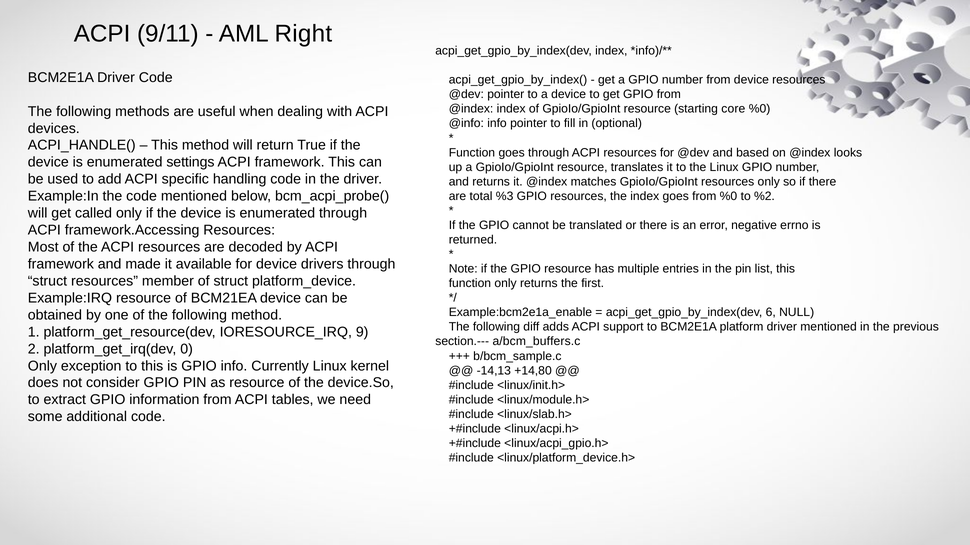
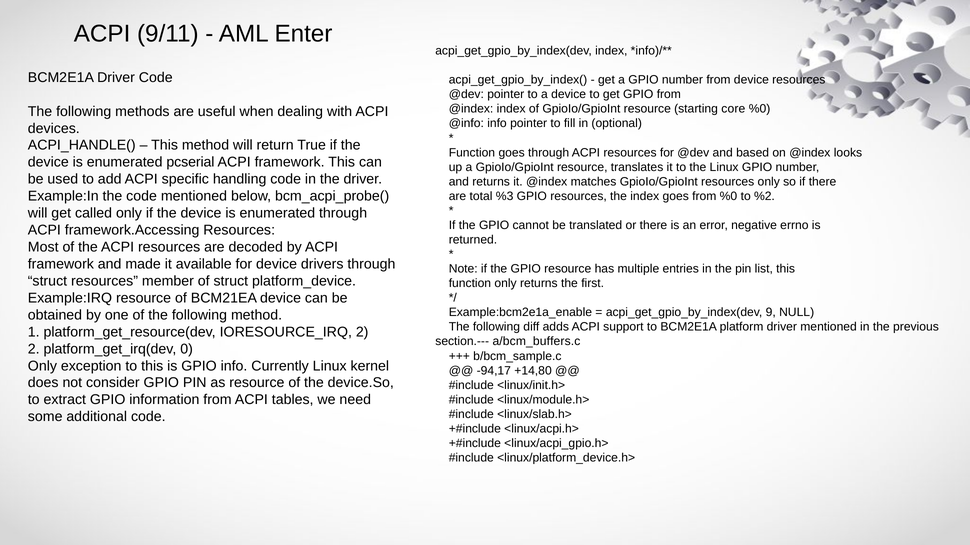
Right: Right -> Enter
settings: settings -> pcserial
6: 6 -> 9
IORESOURCE_IRQ 9: 9 -> 2
-14,13: -14,13 -> -94,17
